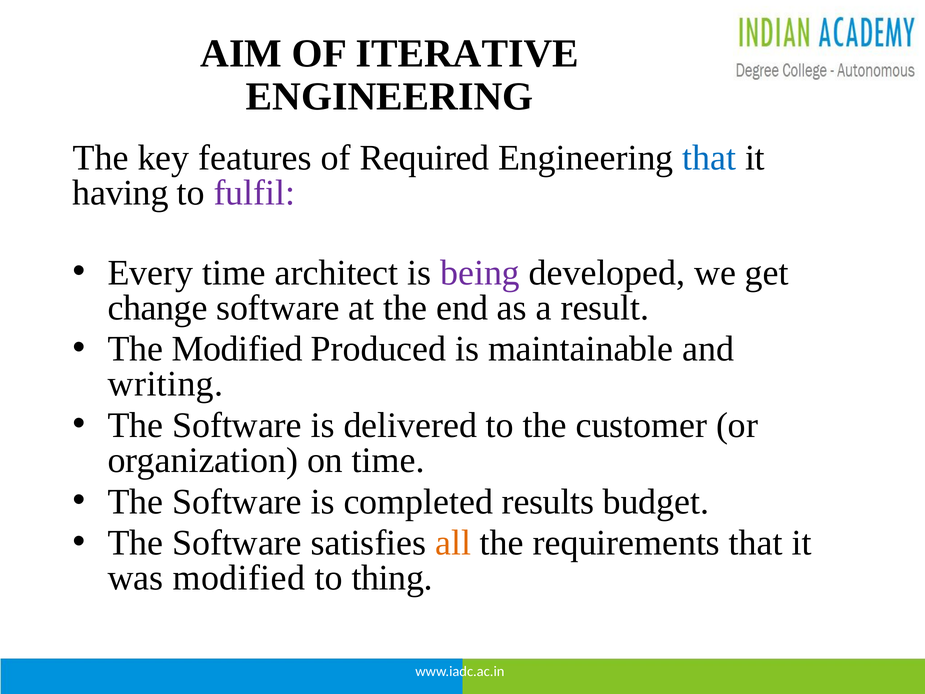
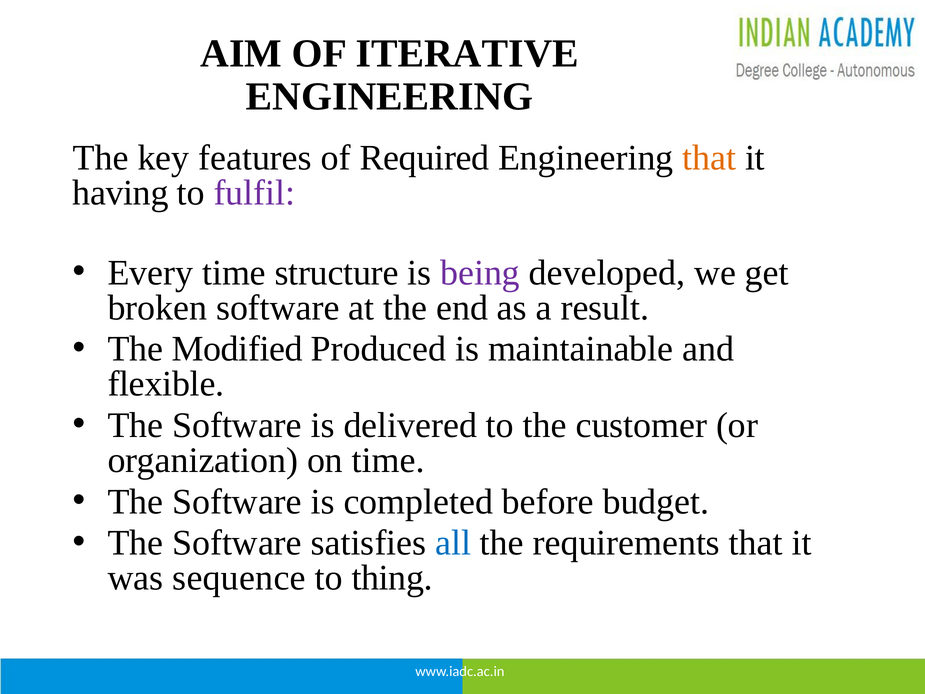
that at (709, 158) colour: blue -> orange
architect: architect -> structure
change: change -> broken
writing: writing -> flexible
results: results -> before
all colour: orange -> blue
was modified: modified -> sequence
